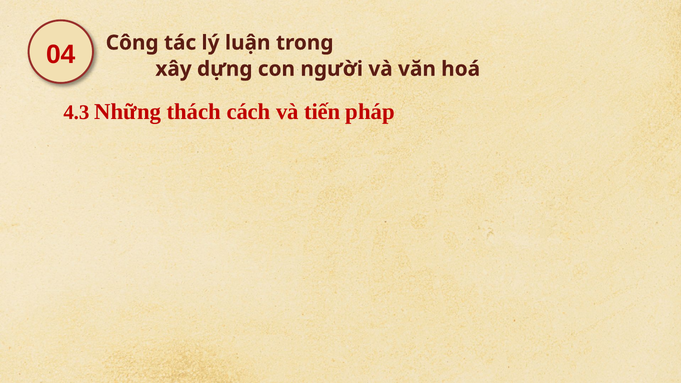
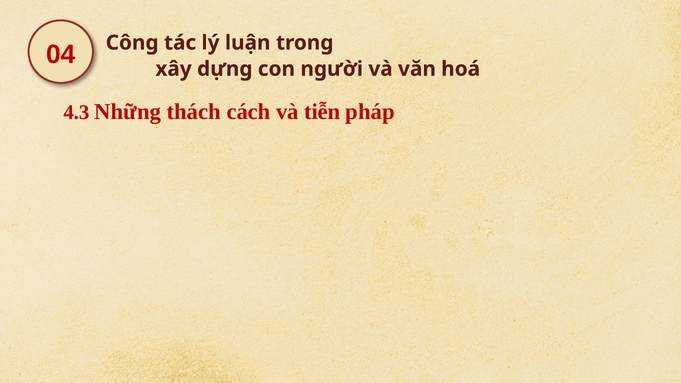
tiến: tiến -> tiễn
